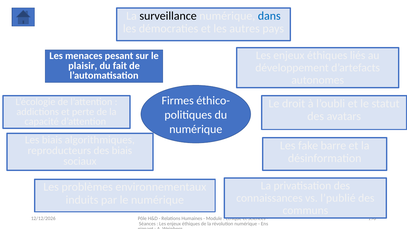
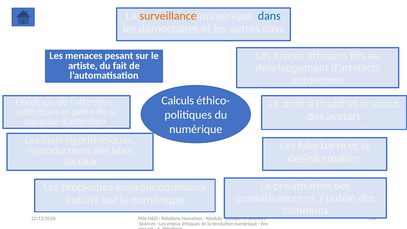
surveillance colour: black -> orange
plaisir: plaisir -> artiste
Firmes: Firmes -> Calculs
